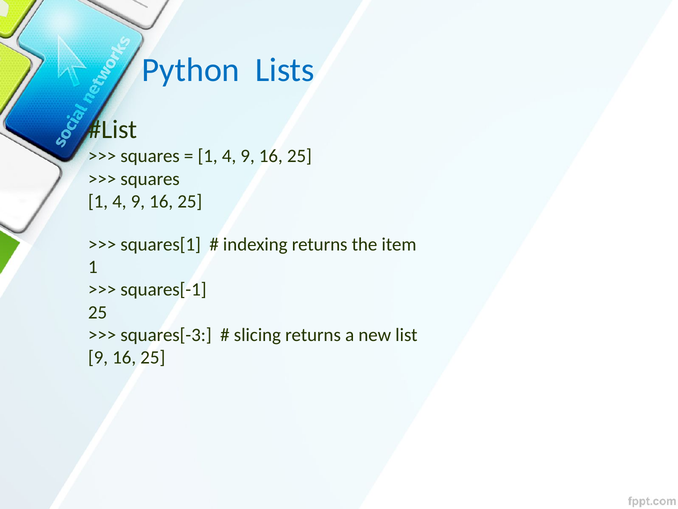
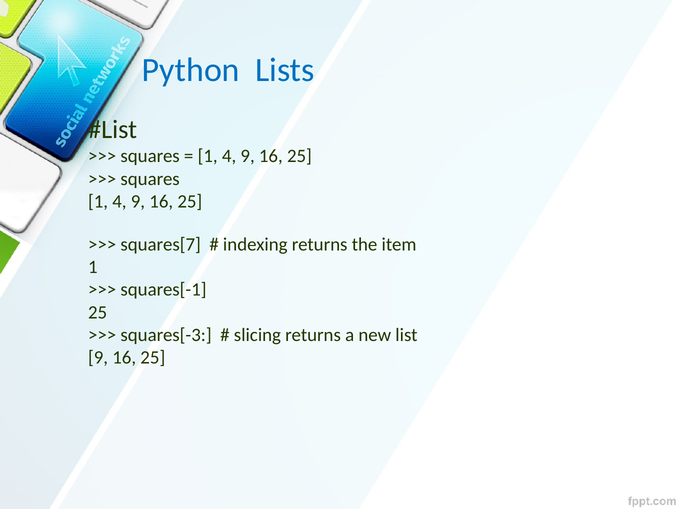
squares[1: squares[1 -> squares[7
